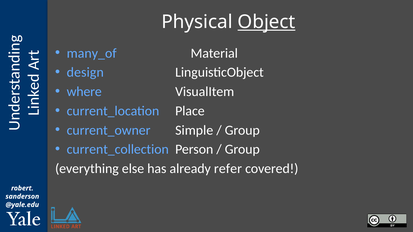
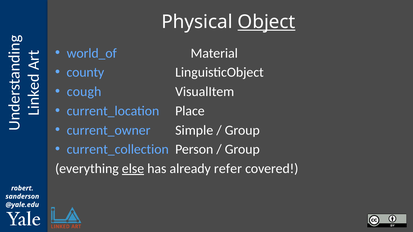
many_of: many_of -> world_of
design: design -> county
where: where -> cough
else underline: none -> present
